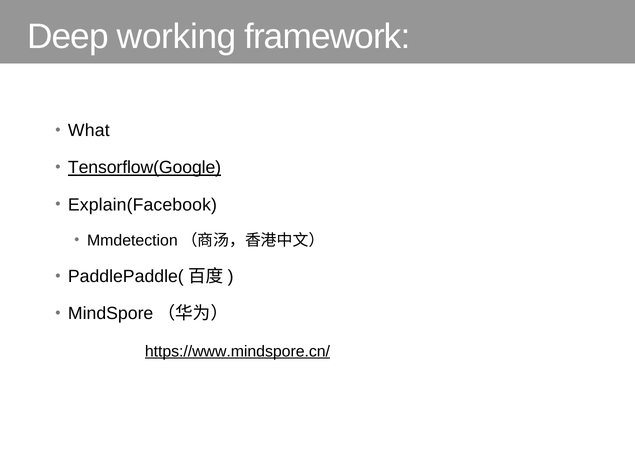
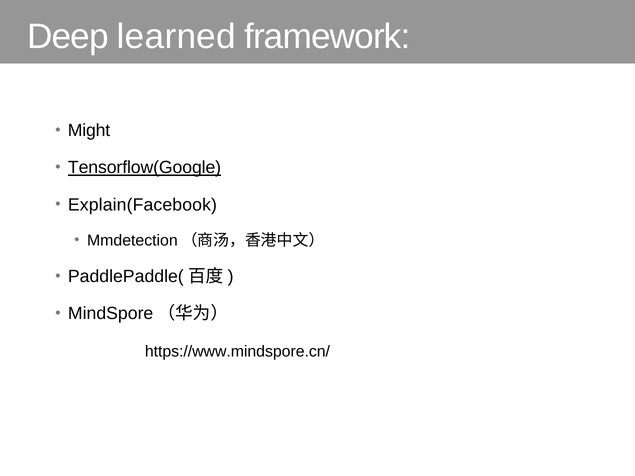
working: working -> learned
What: What -> Might
https://www.mindspore.cn/ underline: present -> none
